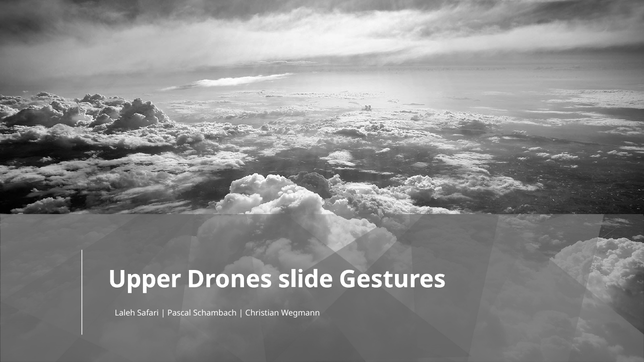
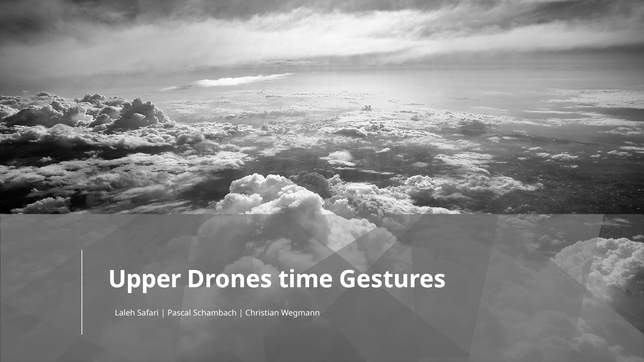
slide: slide -> time
